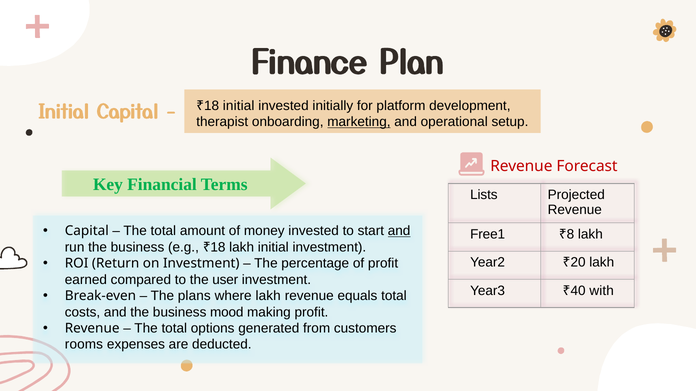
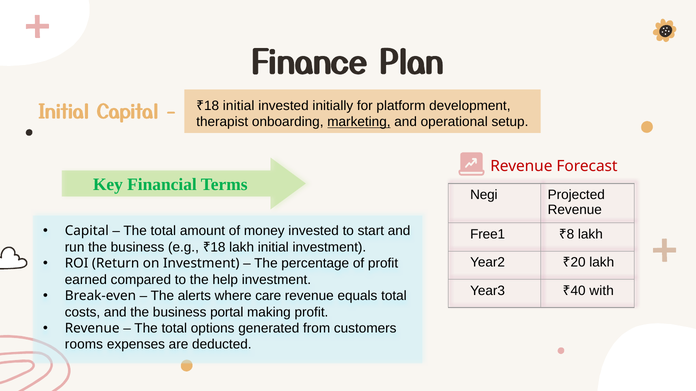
Lists: Lists -> Negi
and at (399, 231) underline: present -> none
user: user -> help
plans: plans -> alerts
where lakh: lakh -> care
mood: mood -> portal
